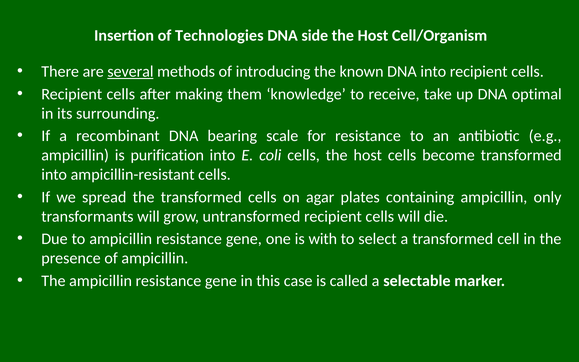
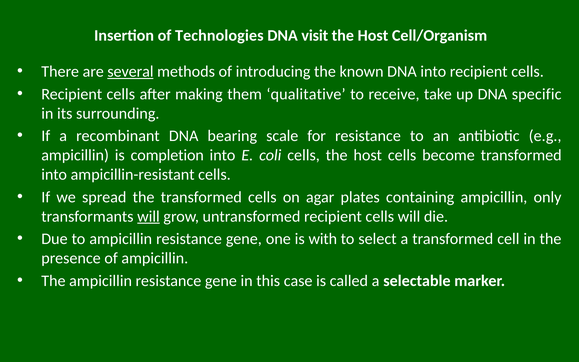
side: side -> visit
knowledge: knowledge -> qualitative
optimal: optimal -> specific
purification: purification -> completion
will at (148, 216) underline: none -> present
